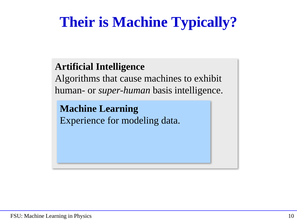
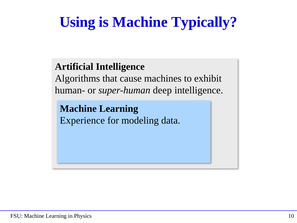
Their: Their -> Using
basis: basis -> deep
